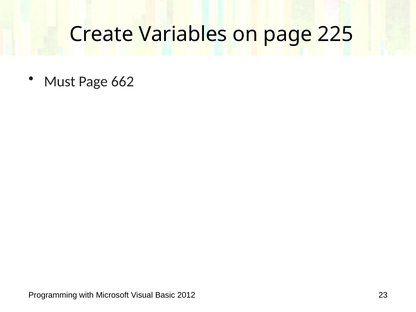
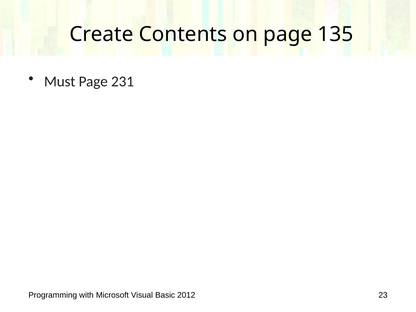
Variables: Variables -> Contents
225: 225 -> 135
662: 662 -> 231
